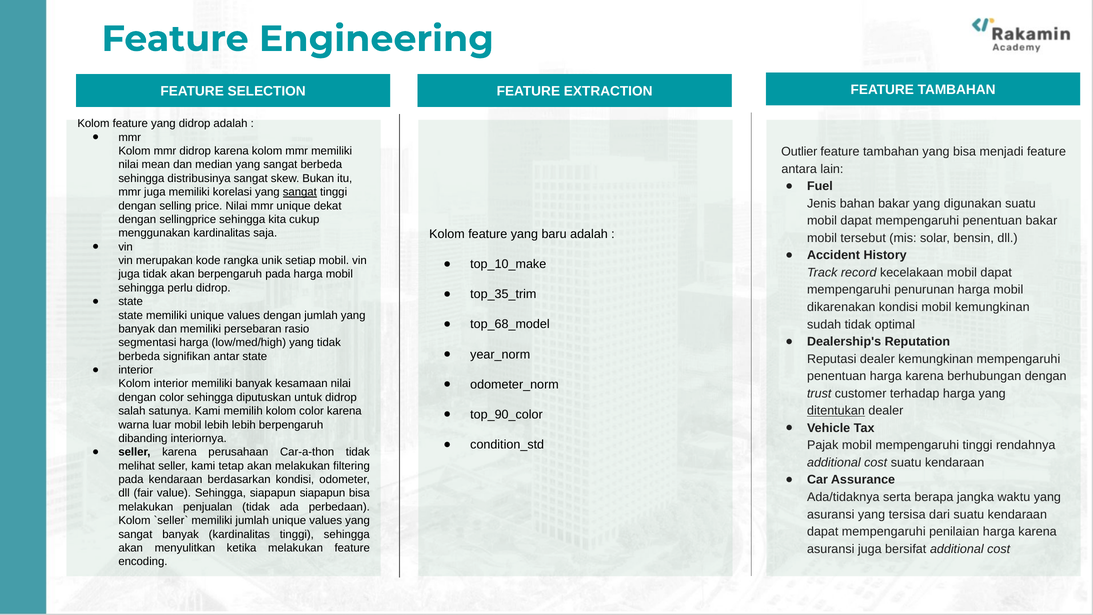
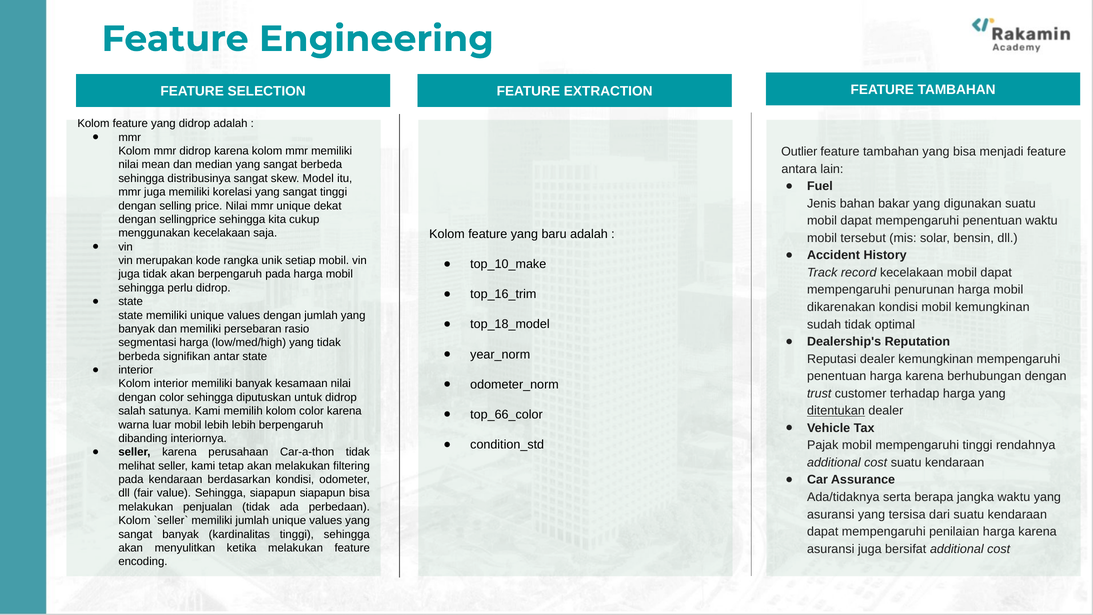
Bukan: Bukan -> Model
sangat at (300, 192) underline: present -> none
penentuan bakar: bakar -> waktu
menggunakan kardinalitas: kardinalitas -> kecelakaan
top_35_trim: top_35_trim -> top_16_trim
top_68_model: top_68_model -> top_18_model
top_90_color: top_90_color -> top_66_color
